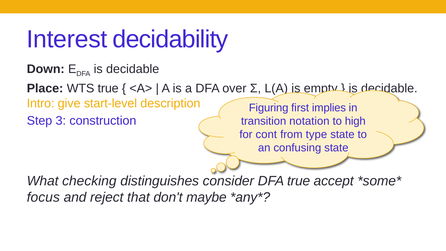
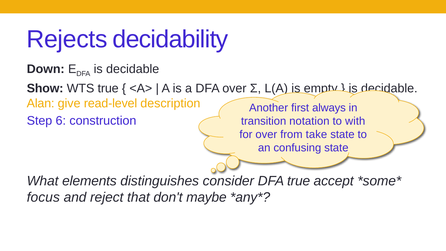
Interest: Interest -> Rejects
Place: Place -> Show
Intro: Intro -> Alan
start-level: start-level -> read-level
Figuring: Figuring -> Another
implies: implies -> always
3: 3 -> 6
high: high -> with
for cont: cont -> over
type: type -> take
checking: checking -> elements
